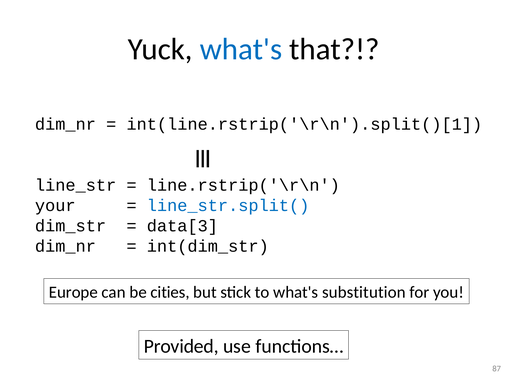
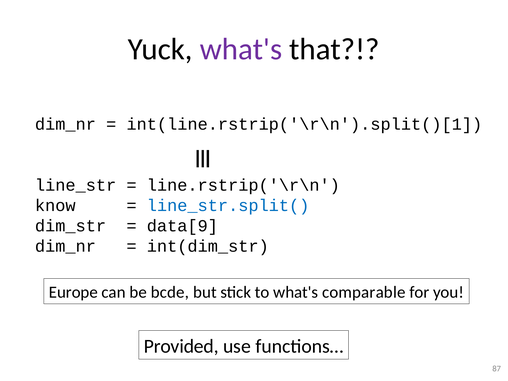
what's at (241, 49) colour: blue -> purple
your: your -> know
data[3: data[3 -> data[9
cities: cities -> bcde
substitution: substitution -> comparable
